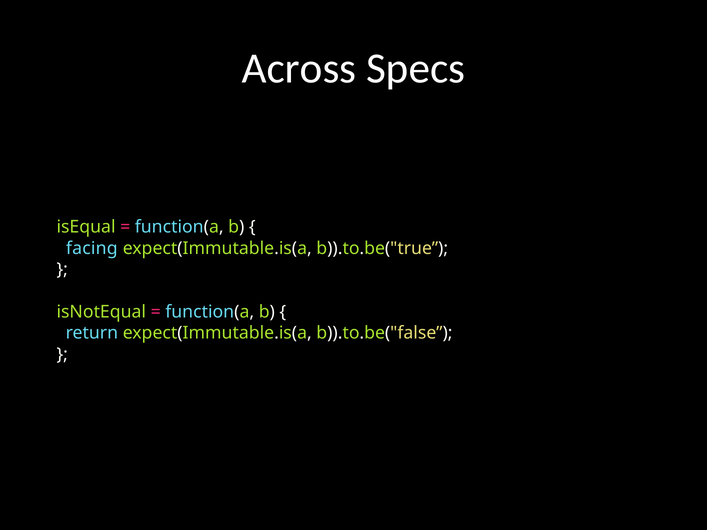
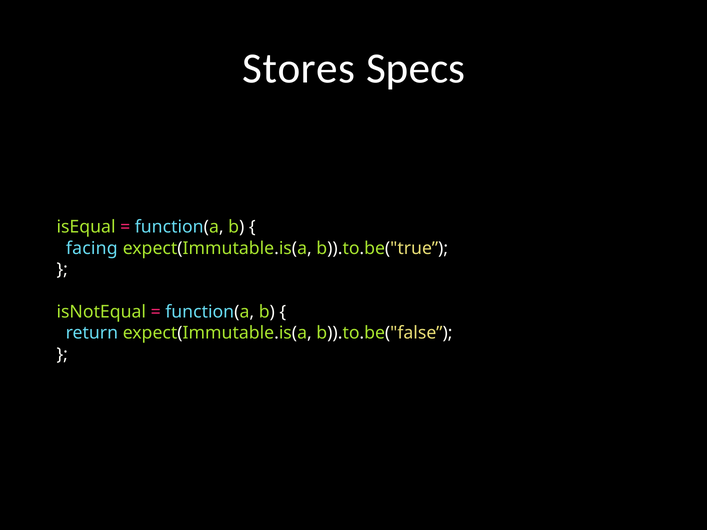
Across: Across -> Stores
